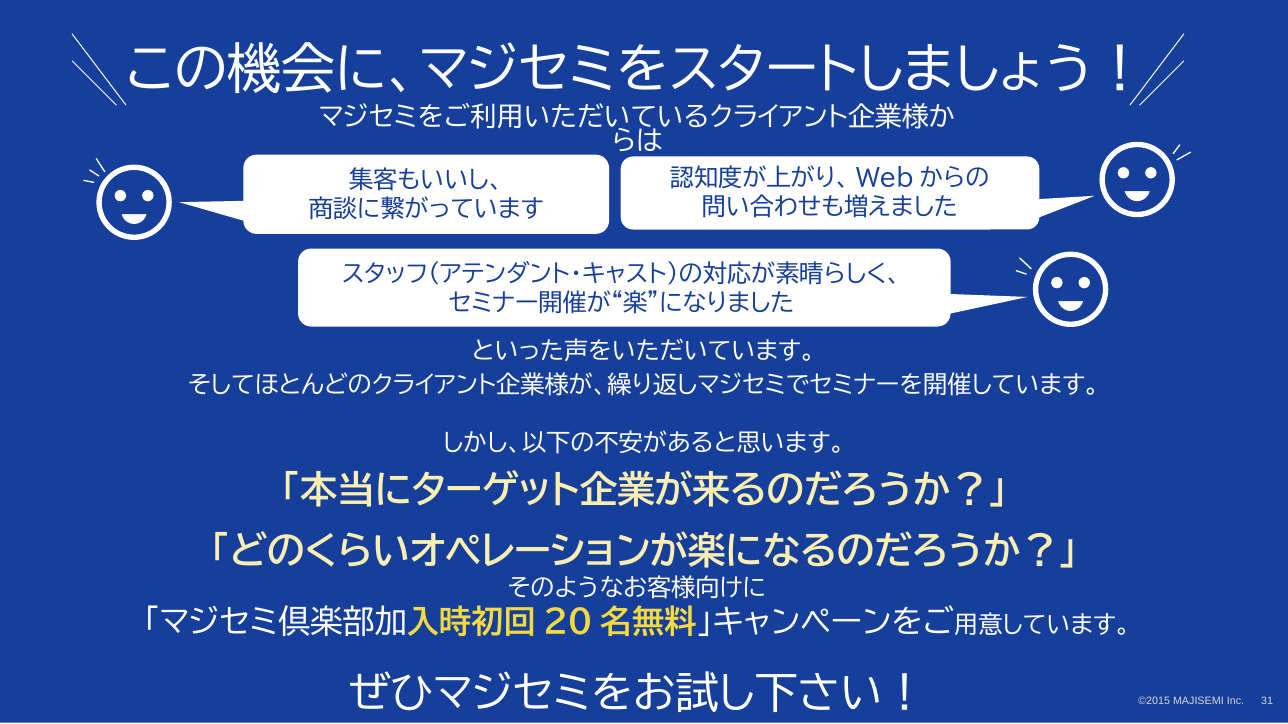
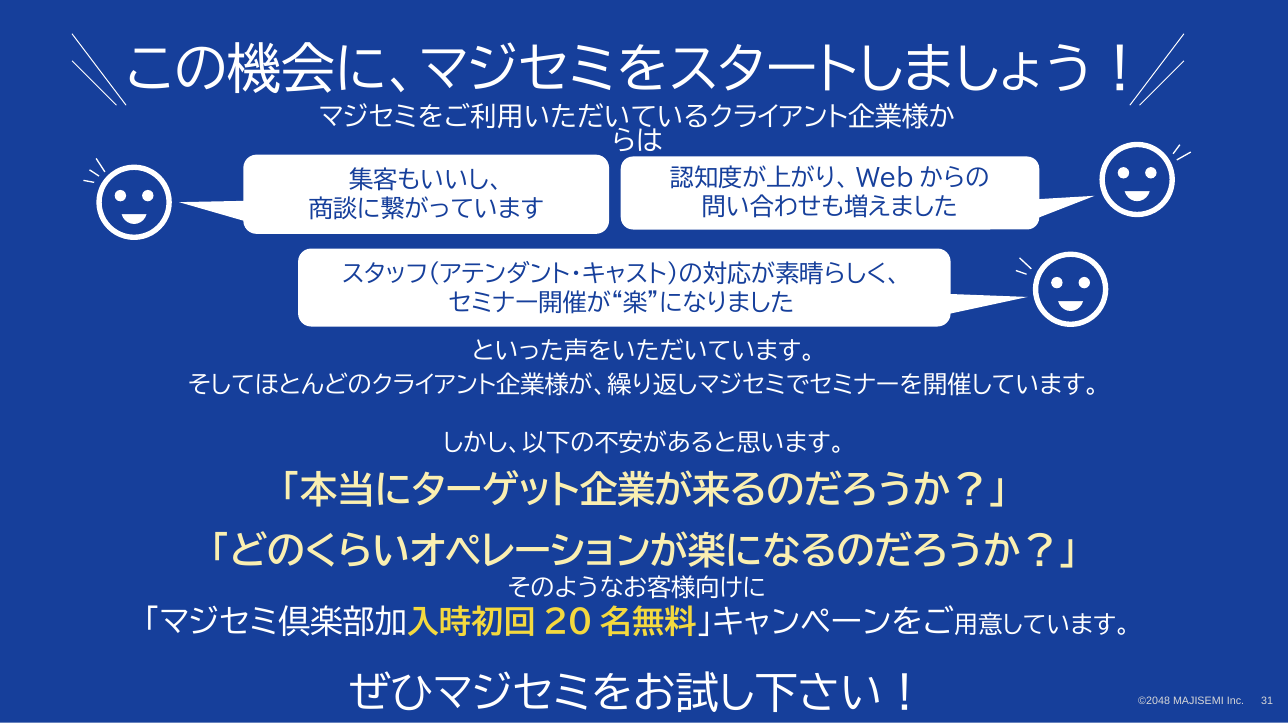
©2015: ©2015 -> ©2048
